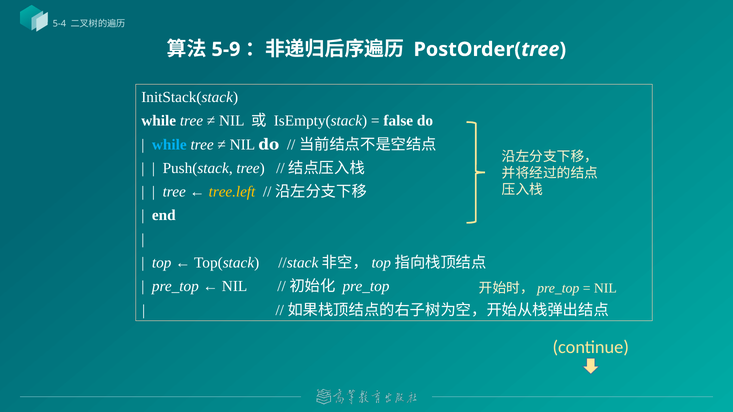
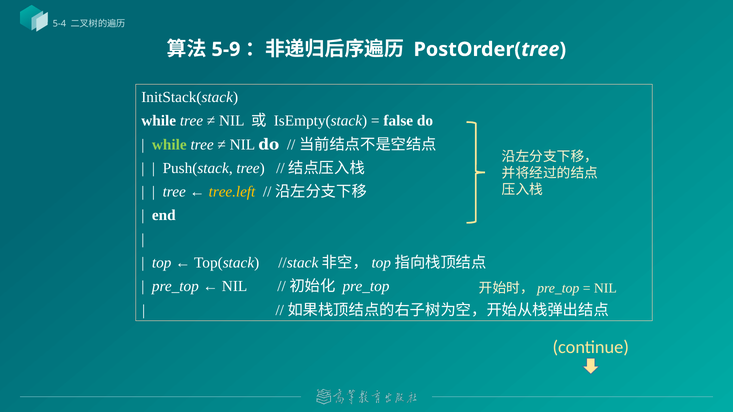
while at (169, 145) colour: light blue -> light green
